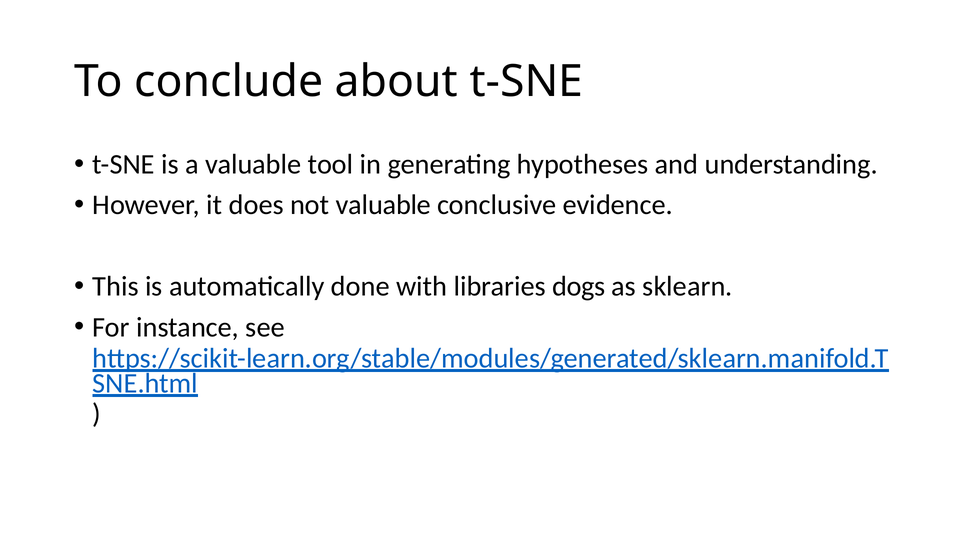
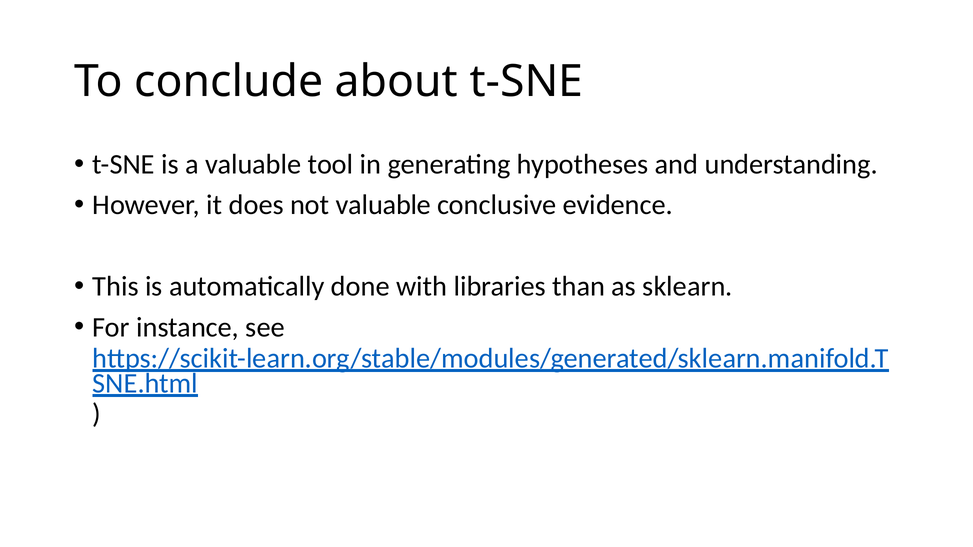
dogs: dogs -> than
